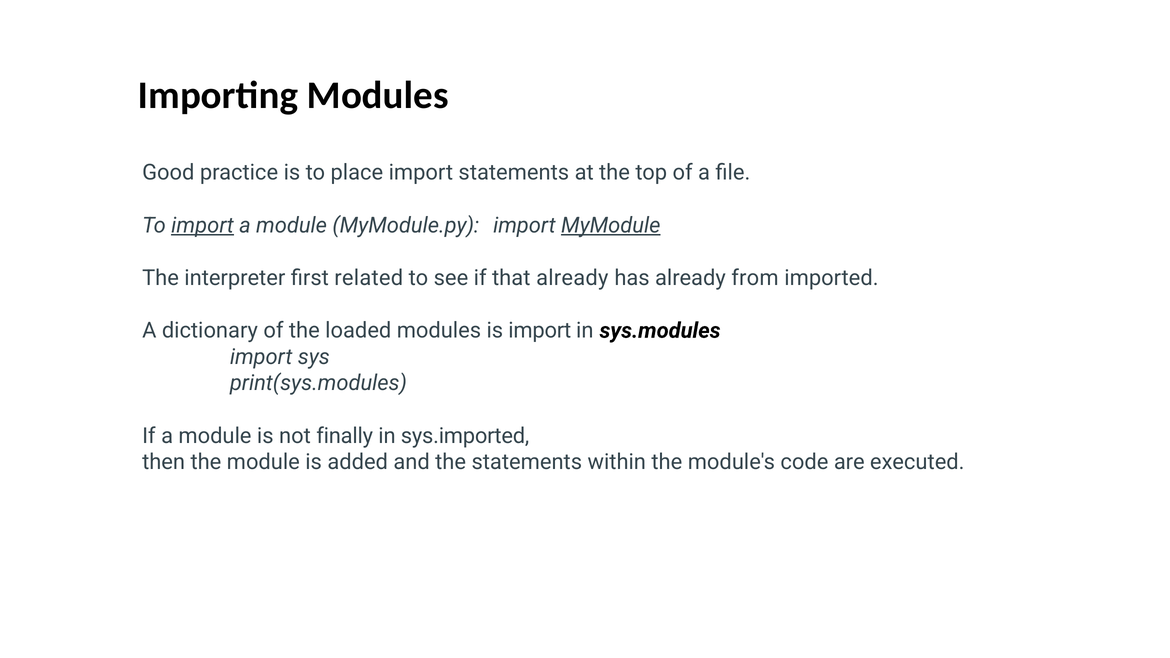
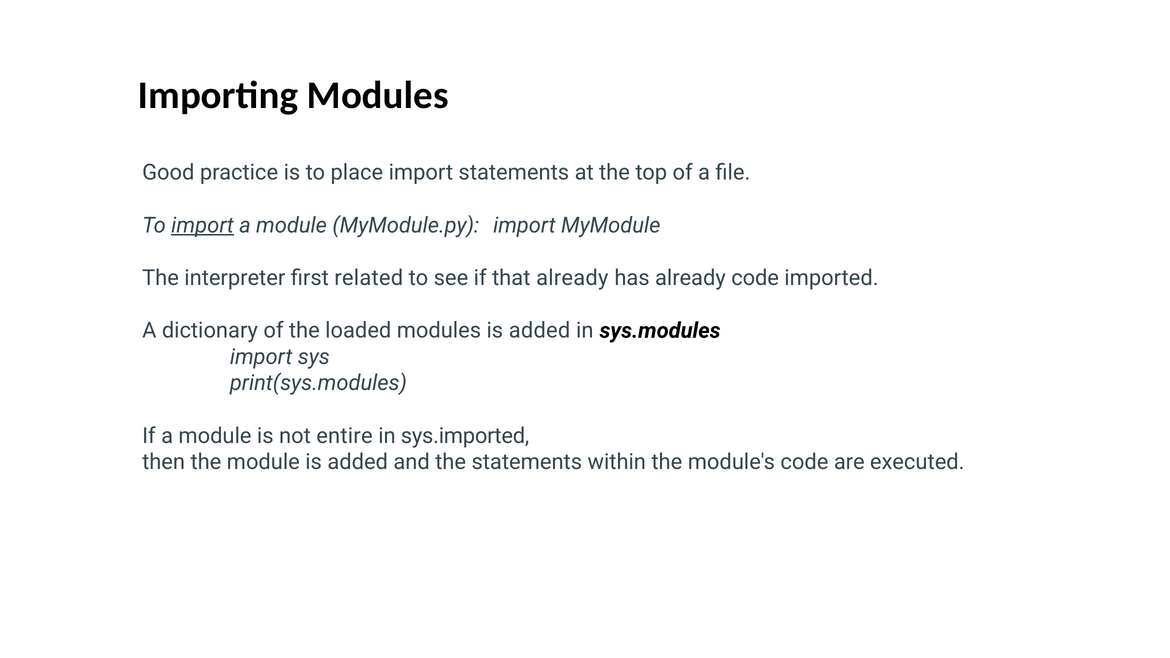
MyModule underline: present -> none
already from: from -> code
modules is import: import -> added
finally: finally -> entire
